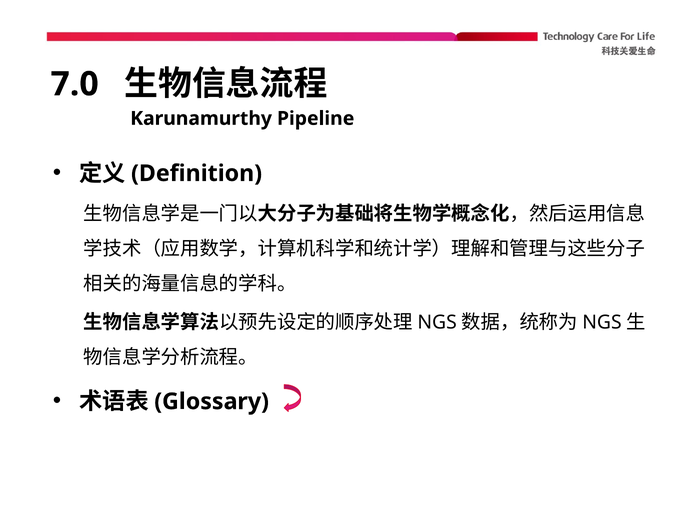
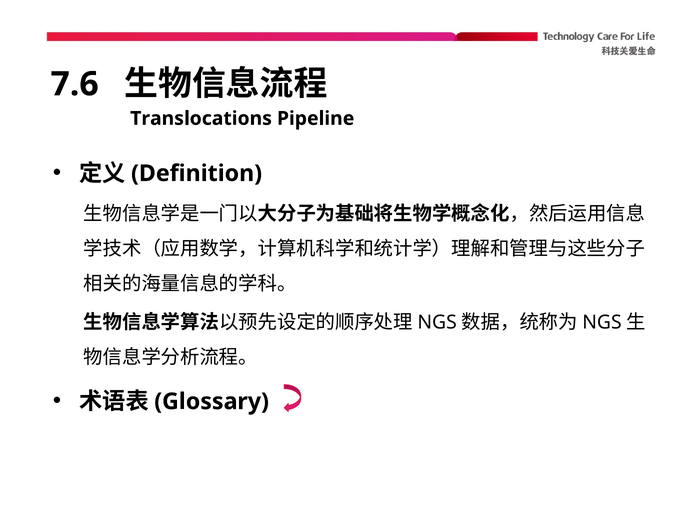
7.0: 7.0 -> 7.6
Karunamurthy: Karunamurthy -> Translocations
